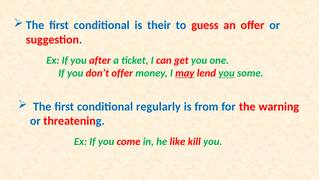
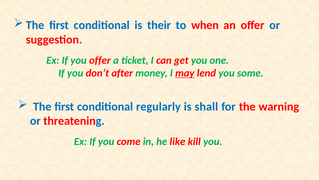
guess: guess -> when
you after: after -> offer
don’t offer: offer -> after
you at (227, 73) underline: present -> none
from: from -> shall
